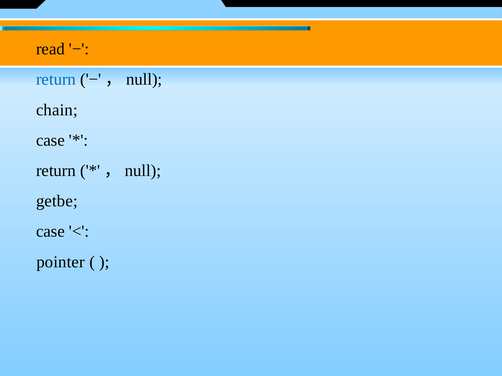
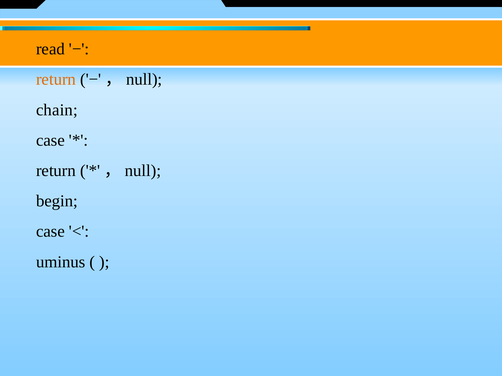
return at (56, 80) colour: blue -> orange
getbe: getbe -> begin
pointer: pointer -> uminus
